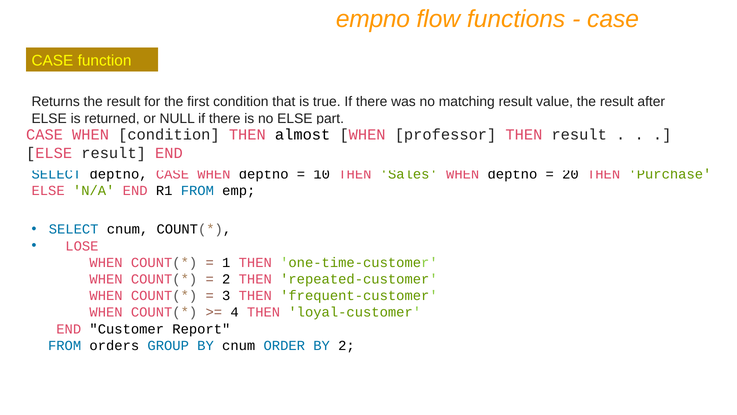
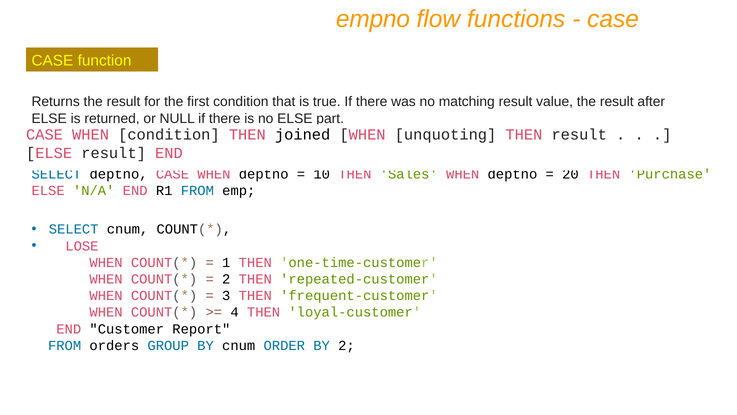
almost: almost -> joined
professor: professor -> unquoting
